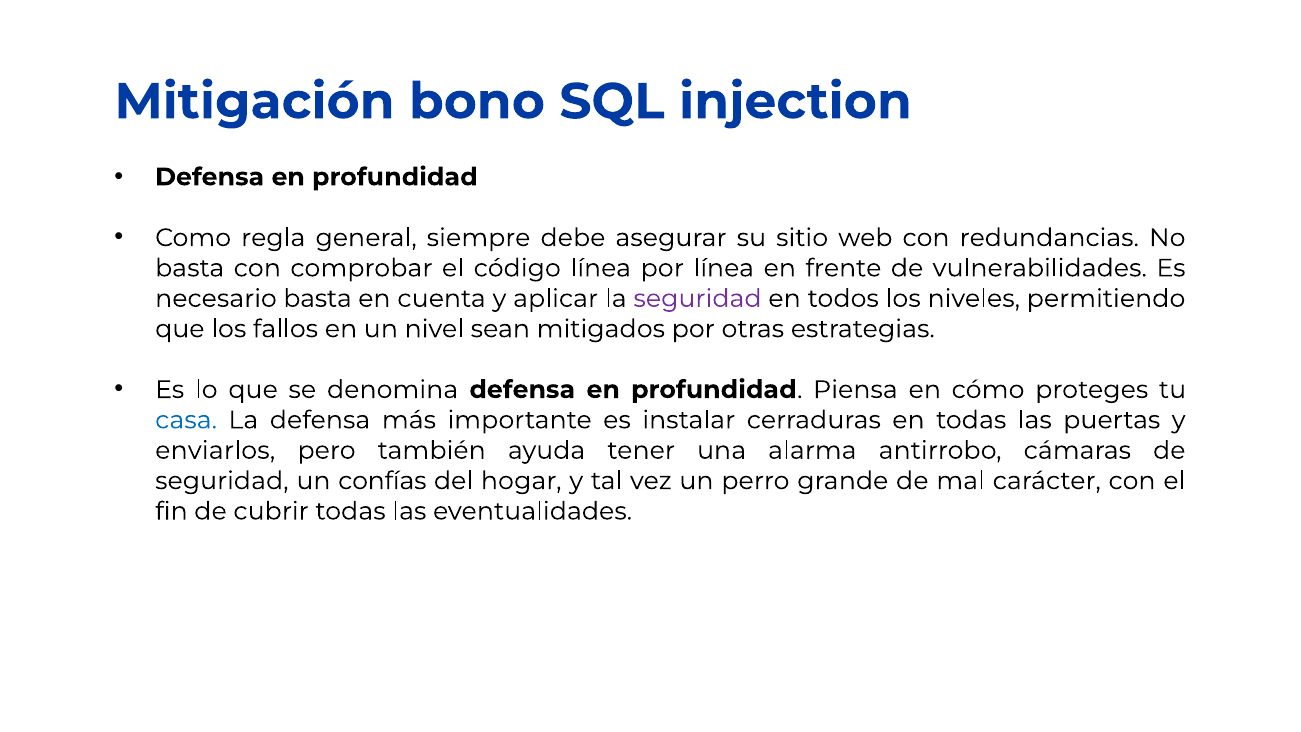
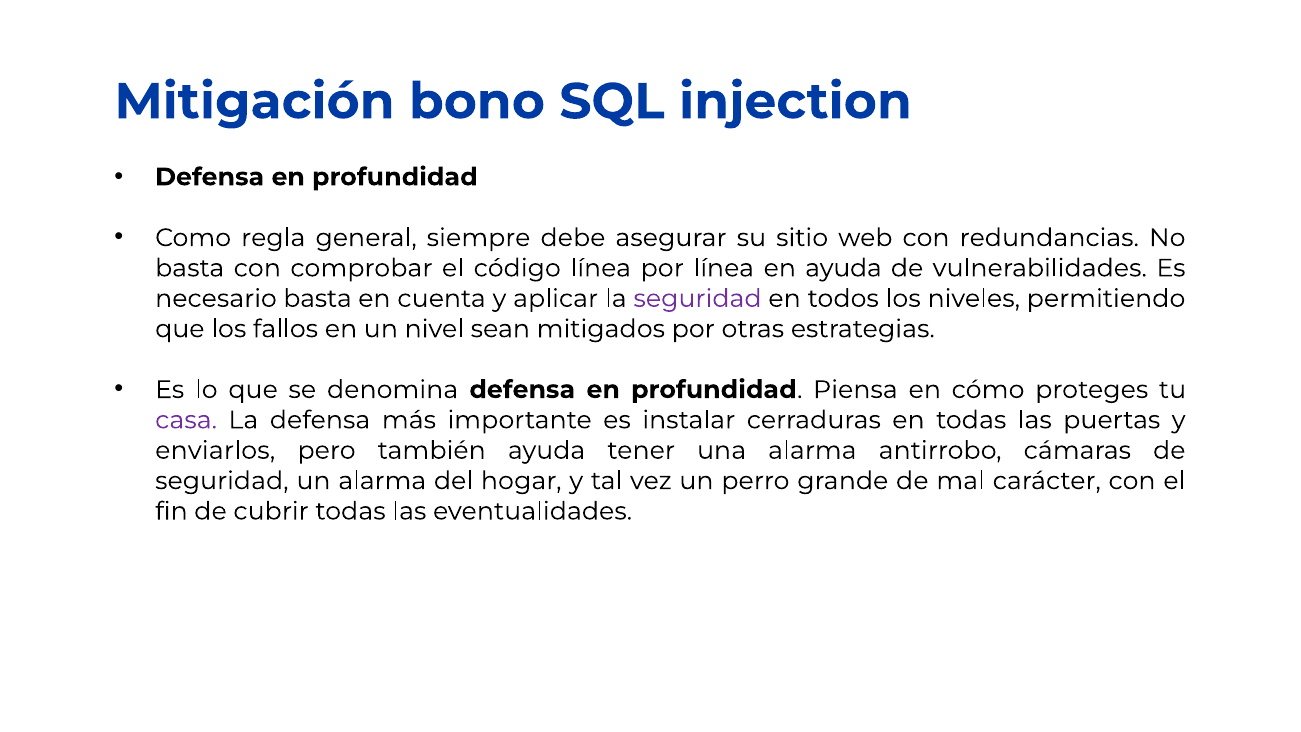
en frente: frente -> ayuda
casa colour: blue -> purple
un confías: confías -> alarma
